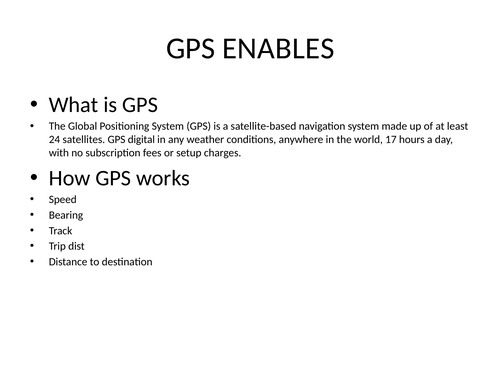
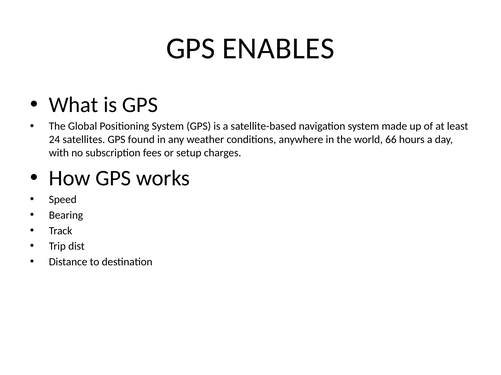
digital: digital -> found
17: 17 -> 66
